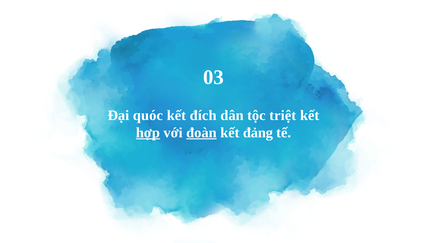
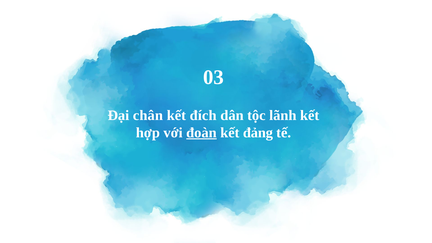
quóc: quóc -> chân
triệt: triệt -> lãnh
hợp underline: present -> none
